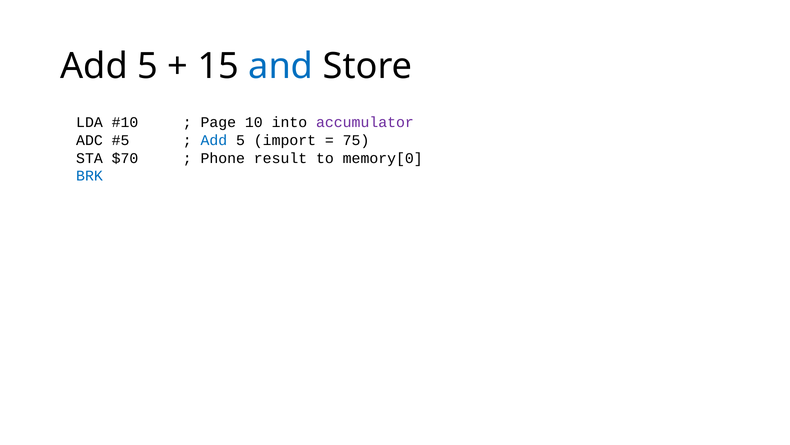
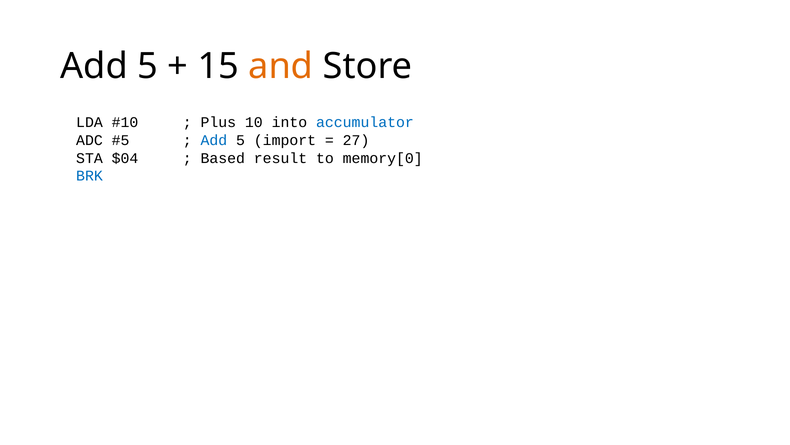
and colour: blue -> orange
Page: Page -> Plus
accumulator colour: purple -> blue
75: 75 -> 27
$70: $70 -> $04
Phone: Phone -> Based
